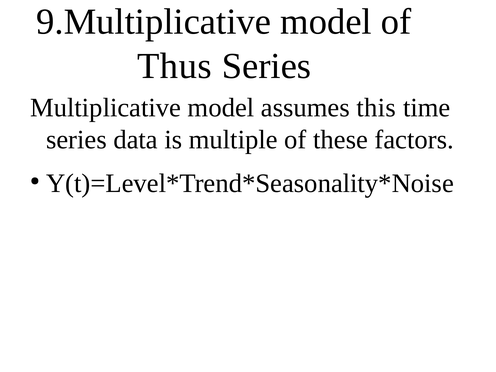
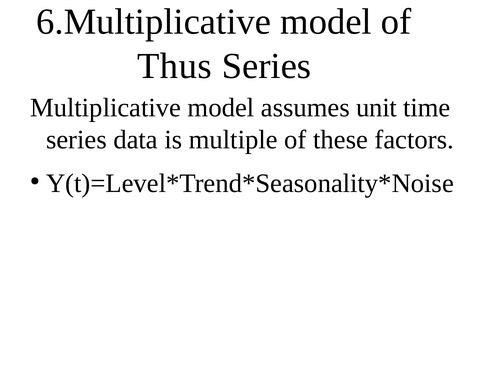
9.Multiplicative: 9.Multiplicative -> 6.Multiplicative
this: this -> unit
